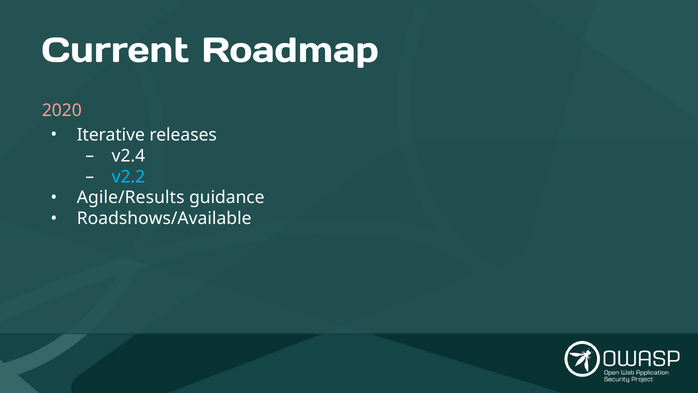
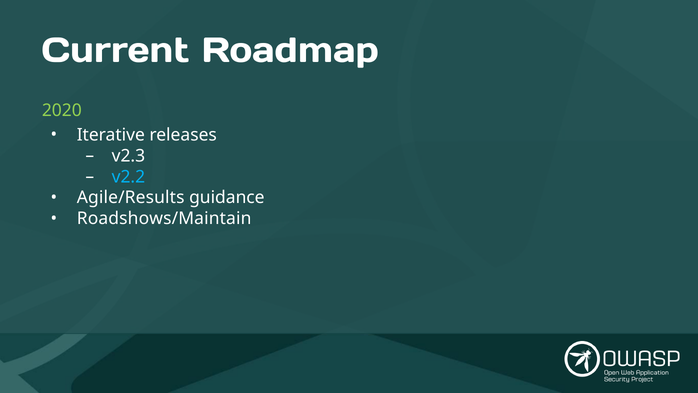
2020 colour: pink -> light green
v2.4: v2.4 -> v2.3
Roadshows/Available: Roadshows/Available -> Roadshows/Maintain
